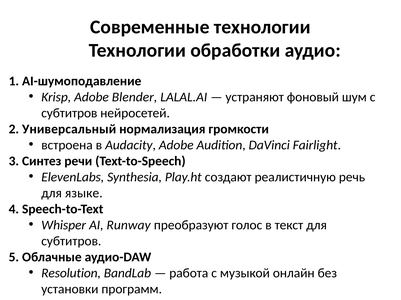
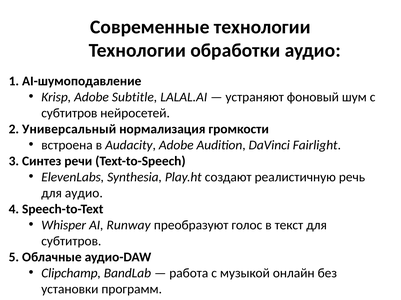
Blender: Blender -> Subtitle
для языке: языке -> аудио
Resolution: Resolution -> Clipchamp
